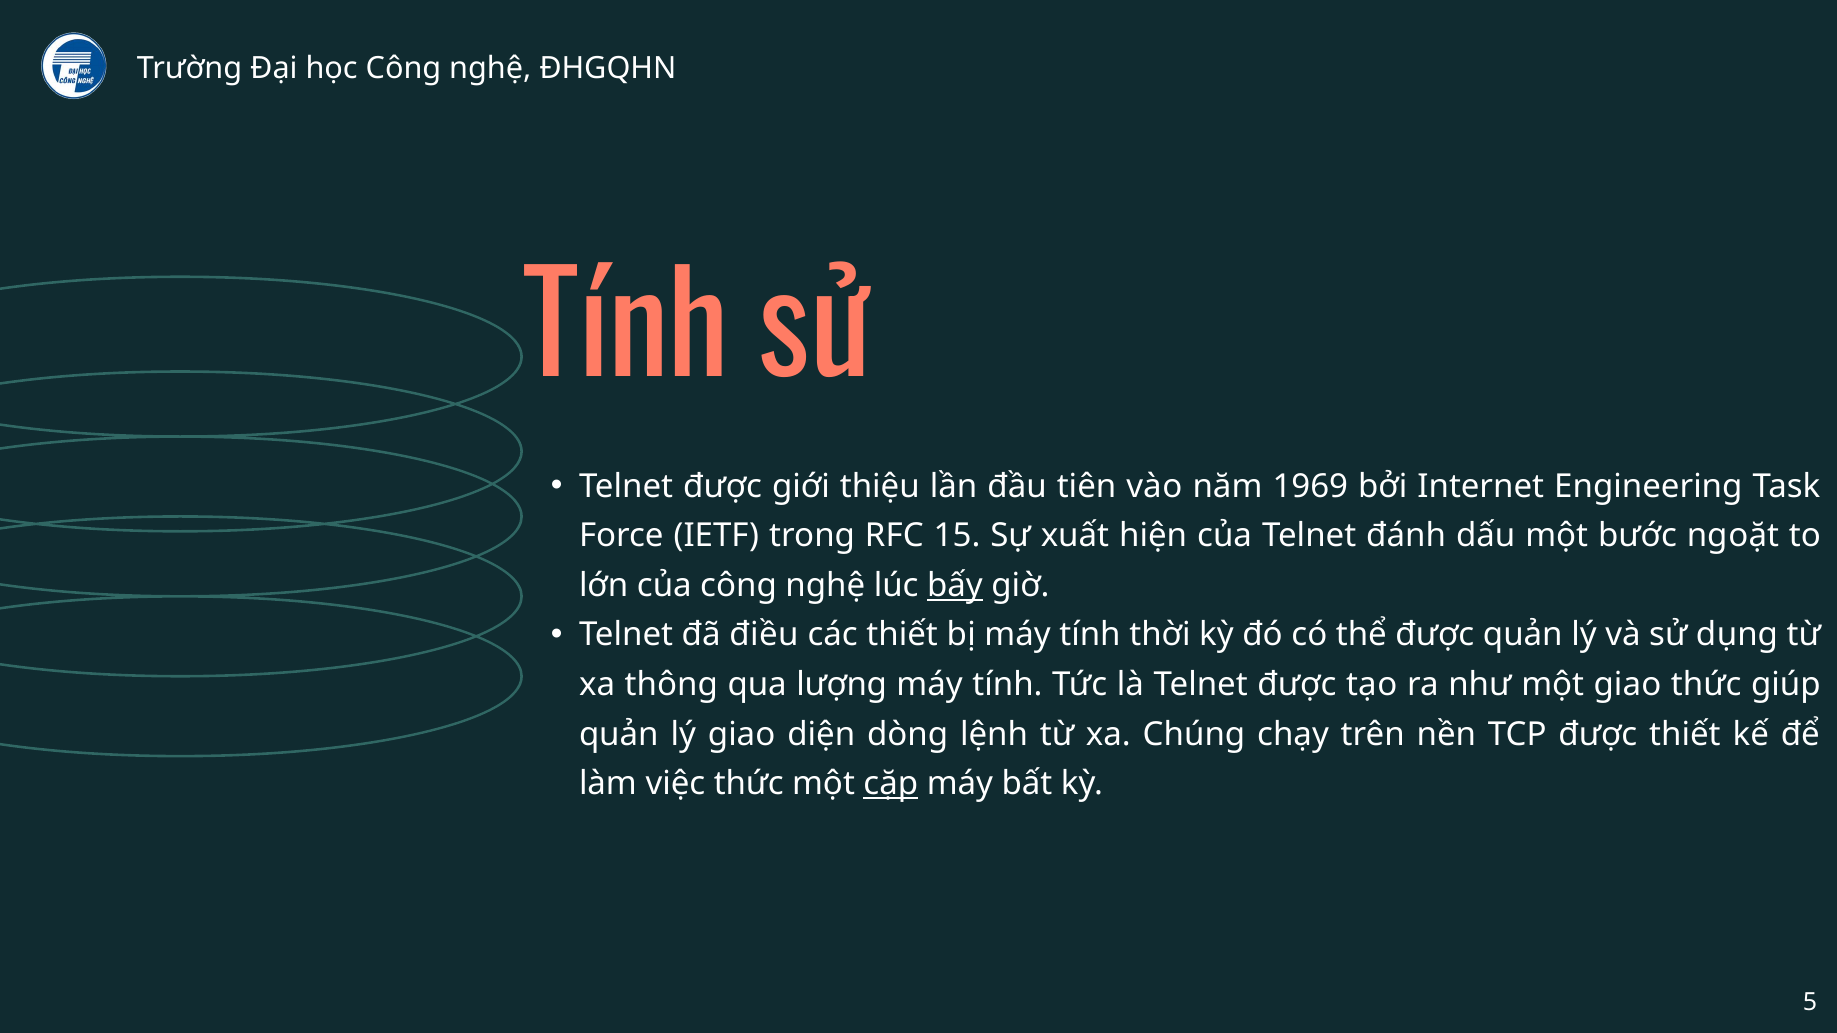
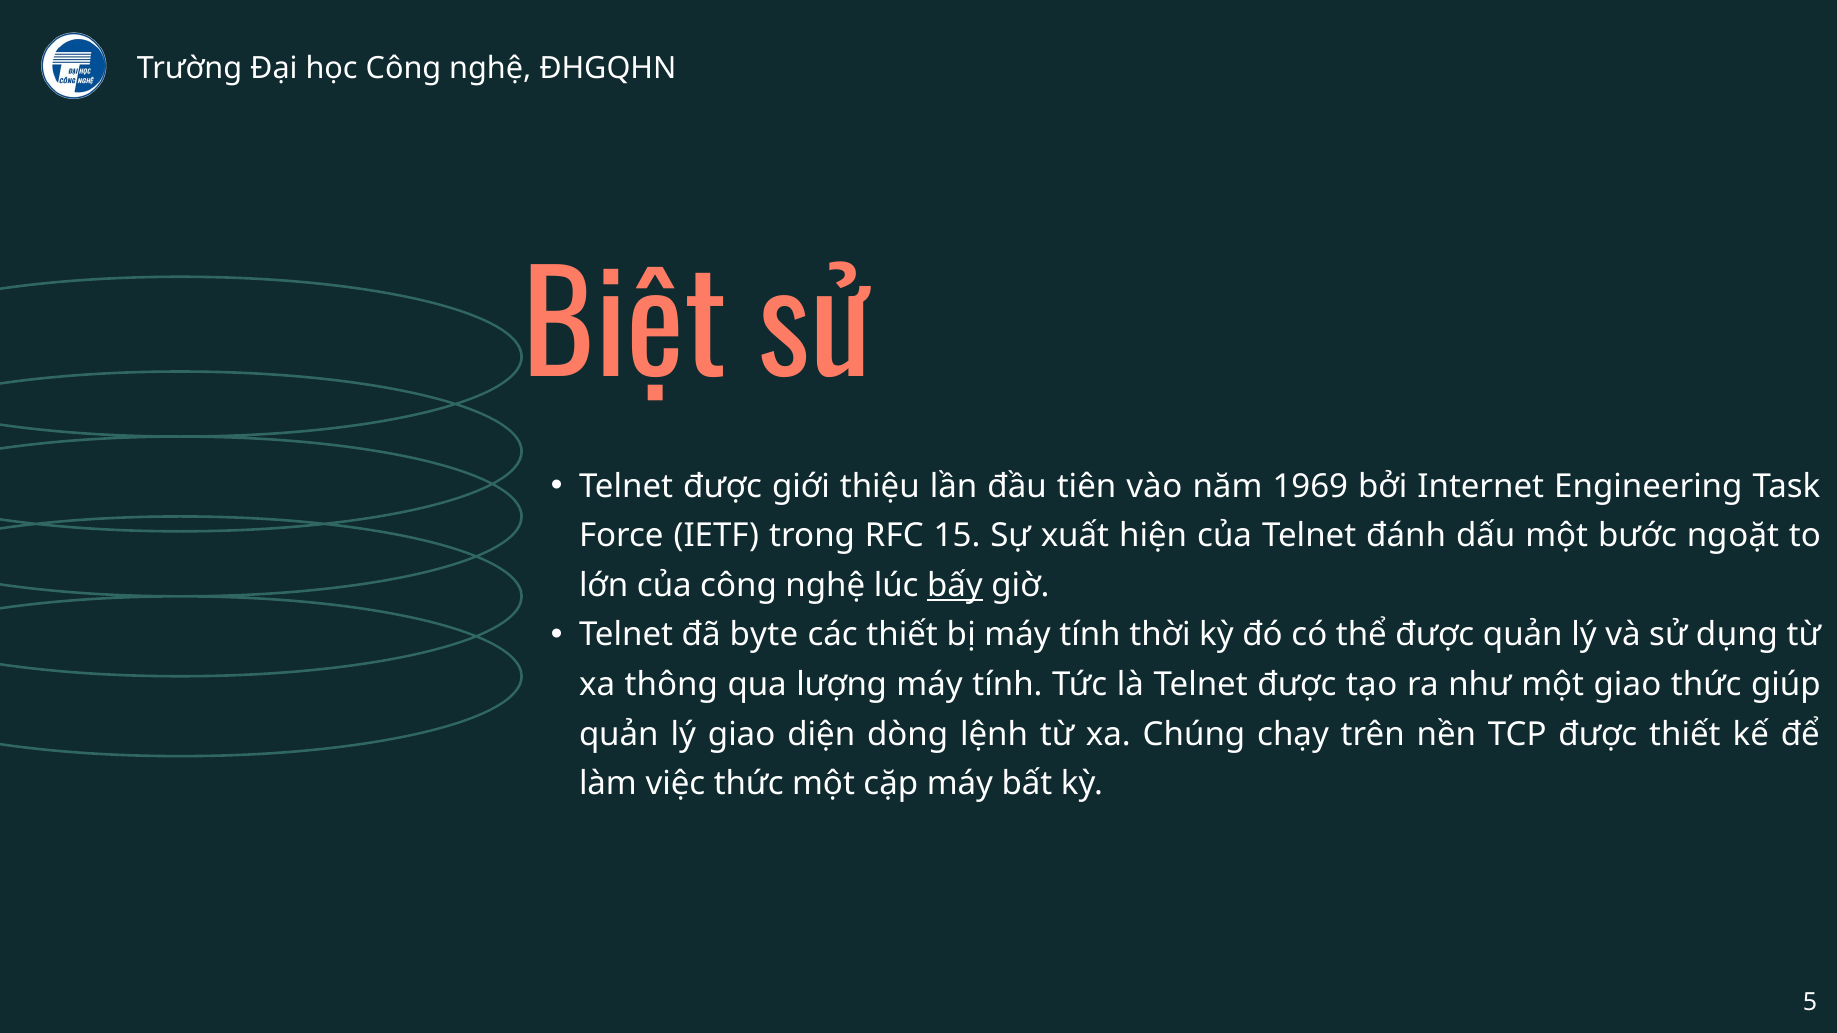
Tính at (626, 331): Tính -> Biệt
điều: điều -> byte
cặp underline: present -> none
